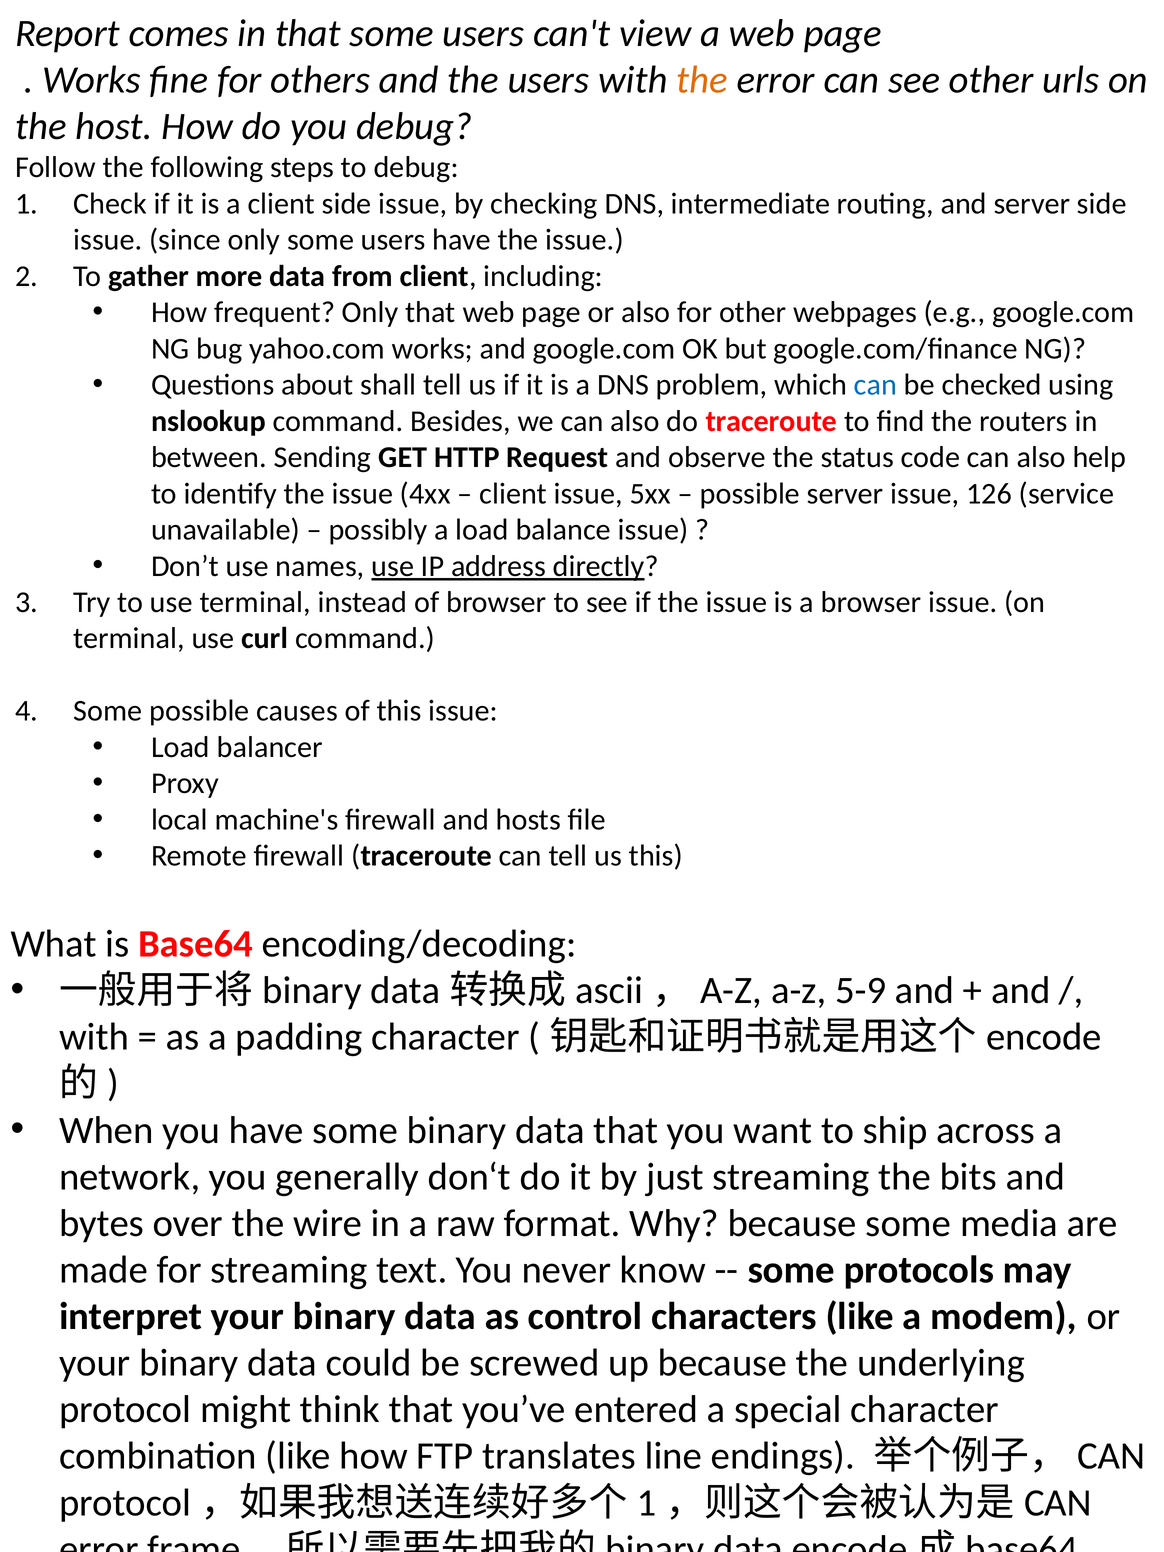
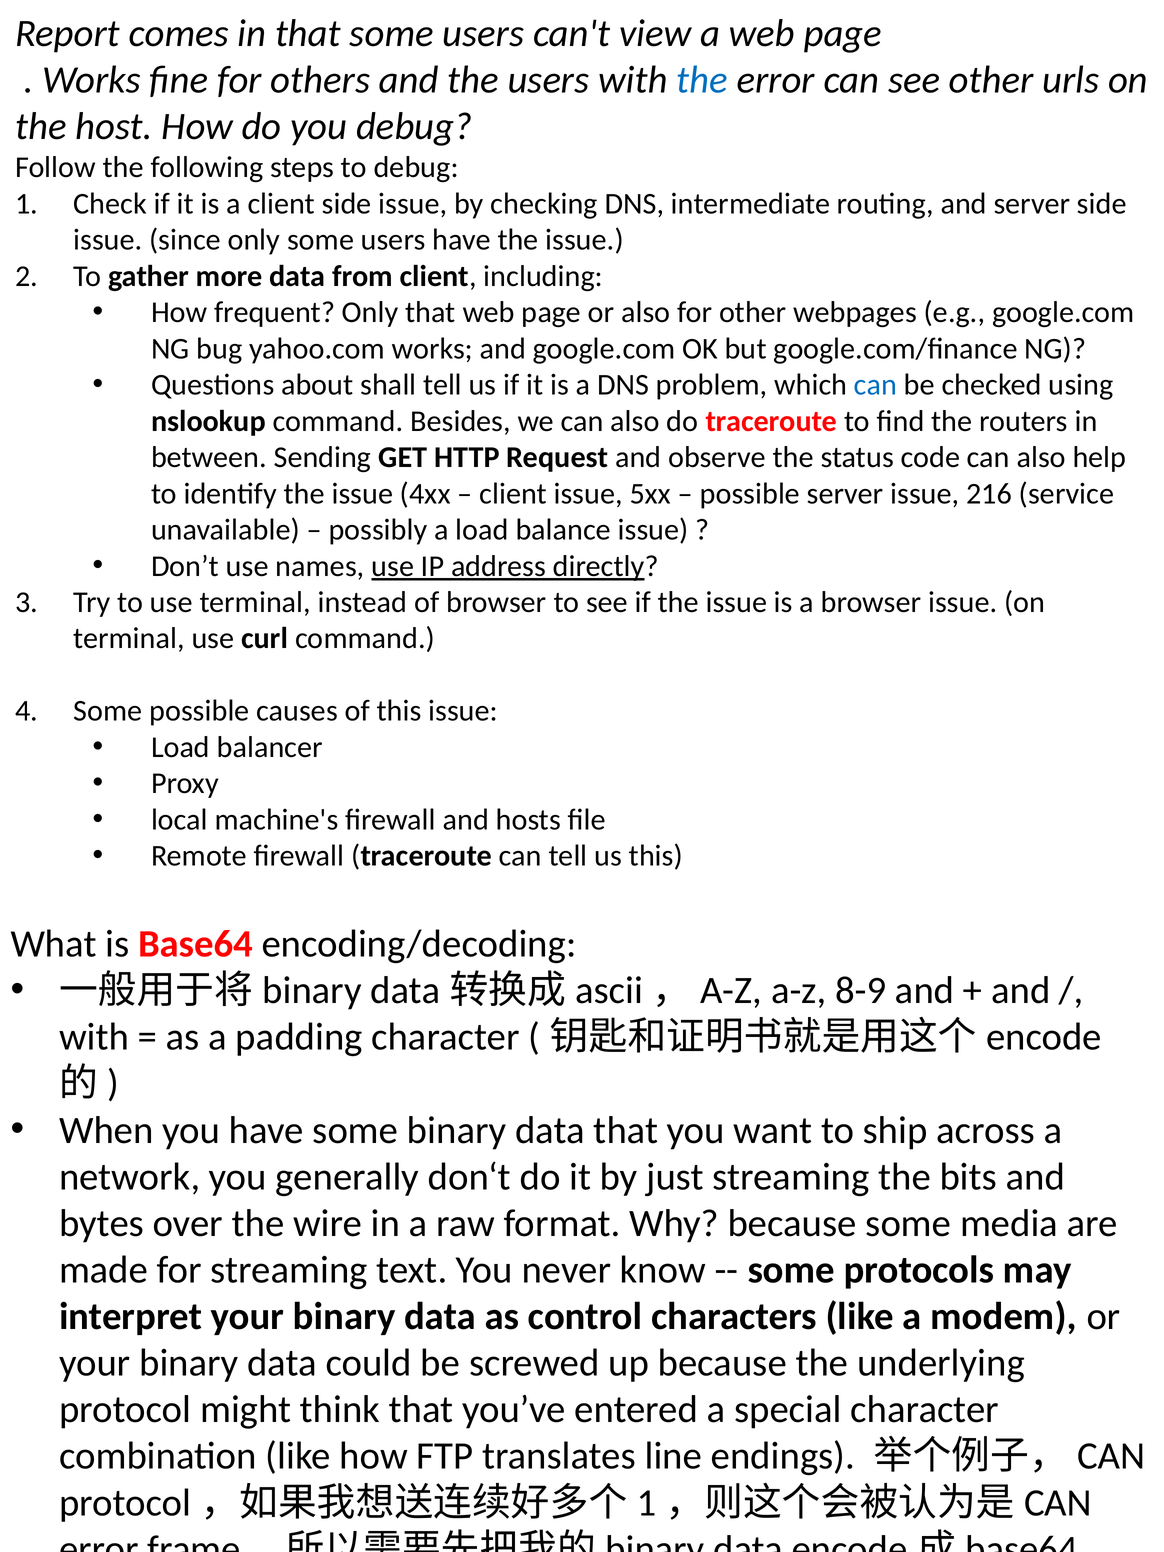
the at (702, 80) colour: orange -> blue
126: 126 -> 216
5-9: 5-9 -> 8-9
